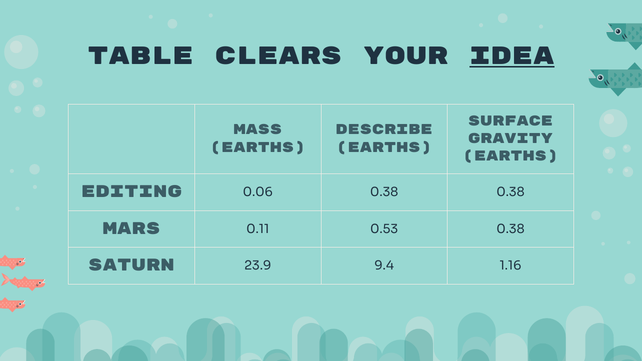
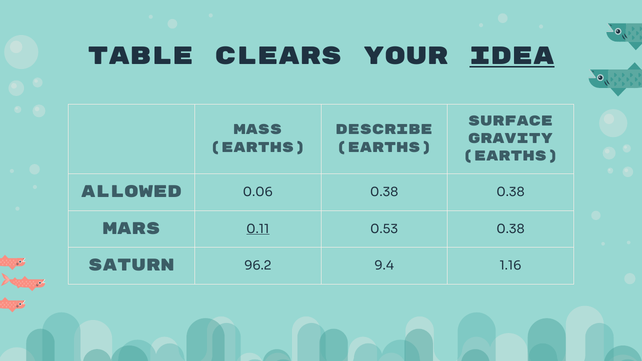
EDITING: EDITING -> ALLOWED
0.11 underline: none -> present
23.9: 23.9 -> 96.2
